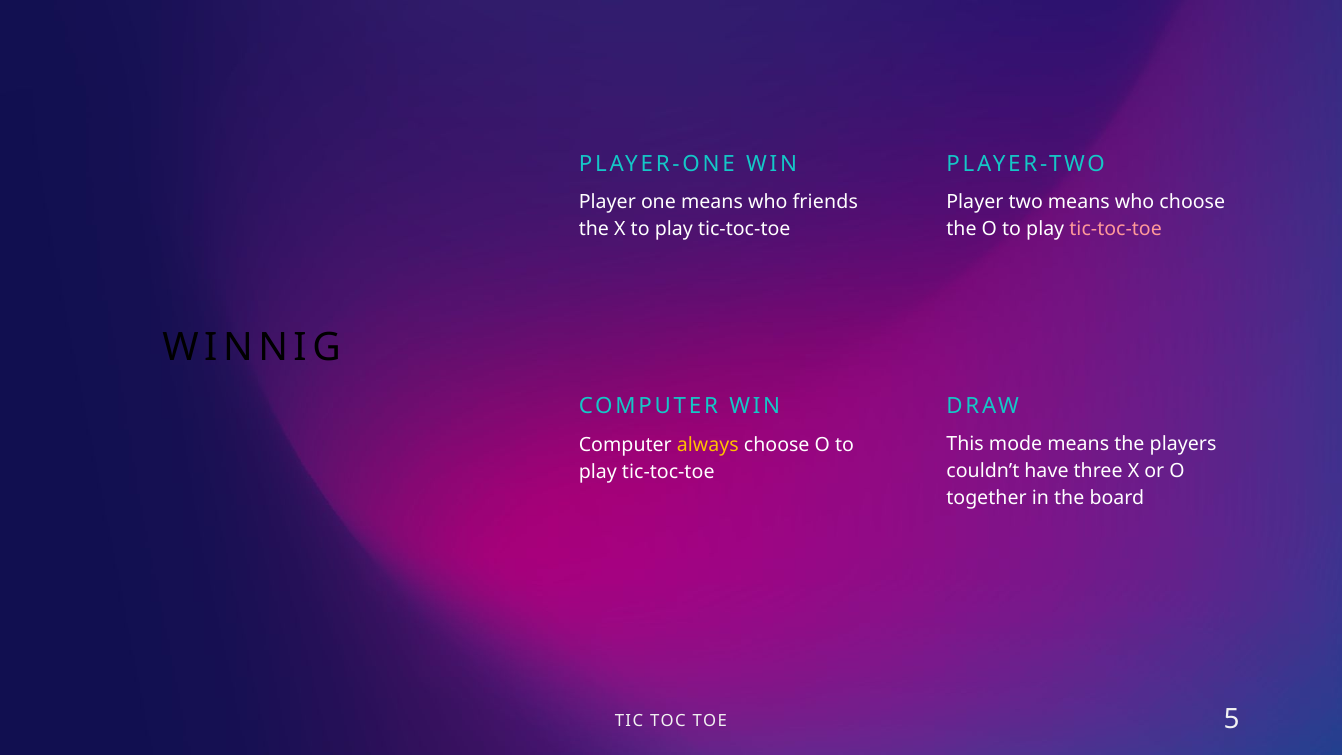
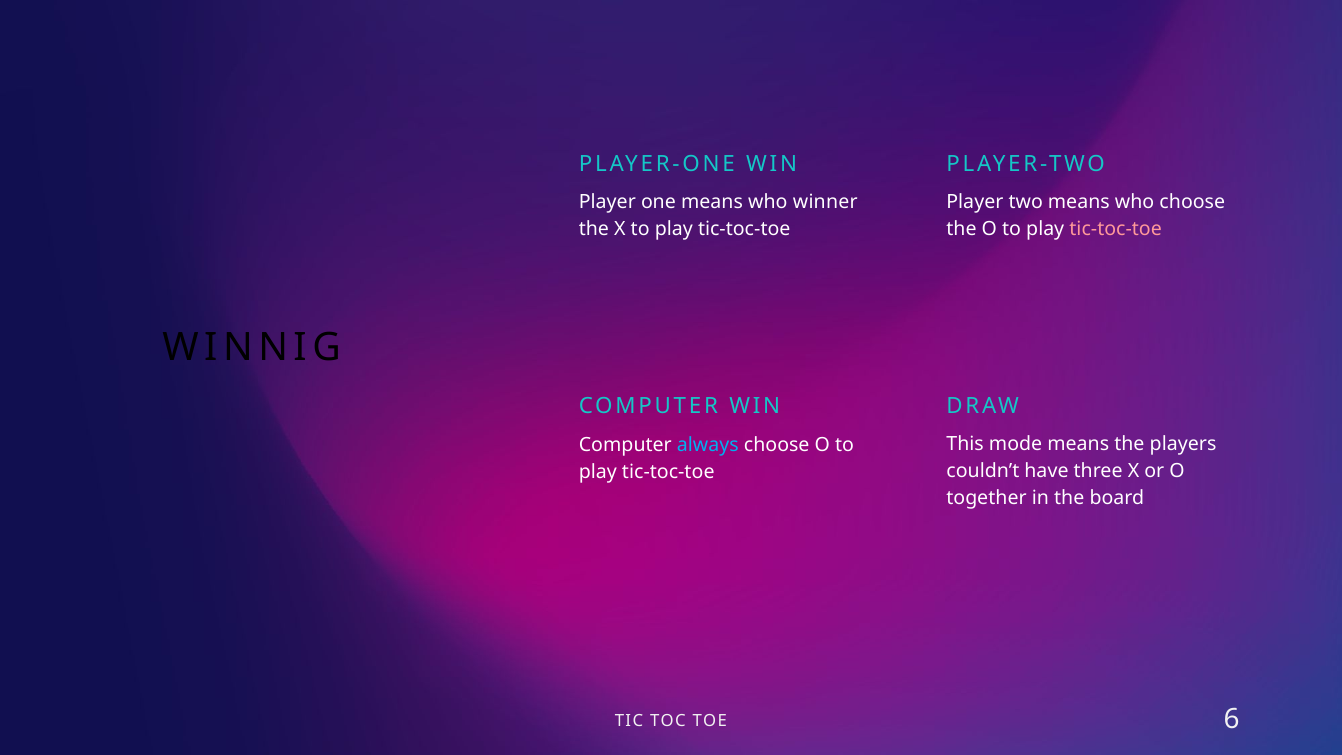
friends: friends -> winner
always colour: yellow -> light blue
5: 5 -> 6
